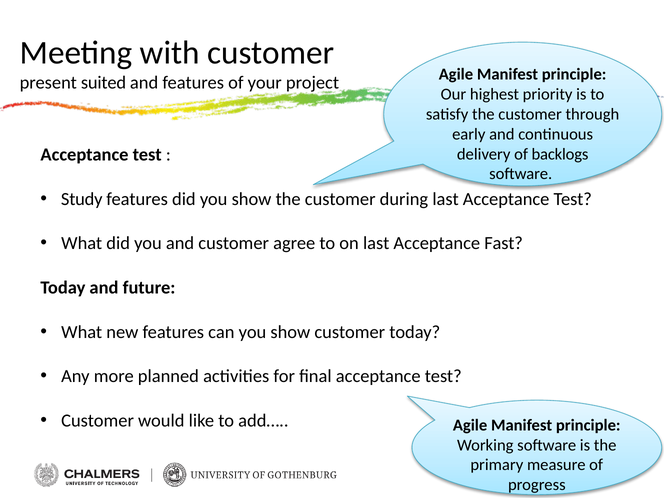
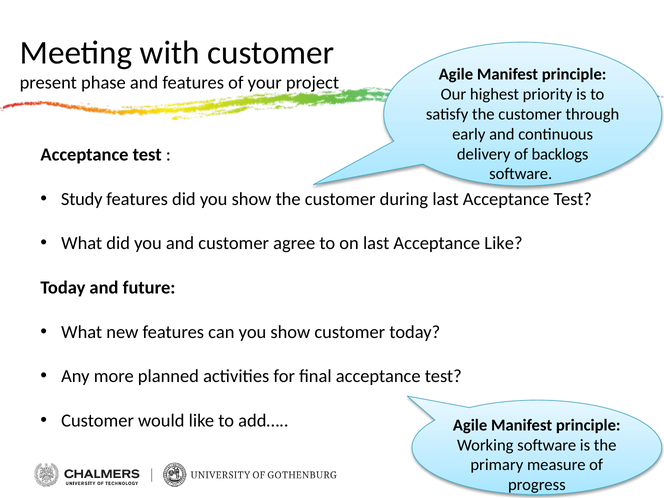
suited: suited -> phase
Acceptance Fast: Fast -> Like
